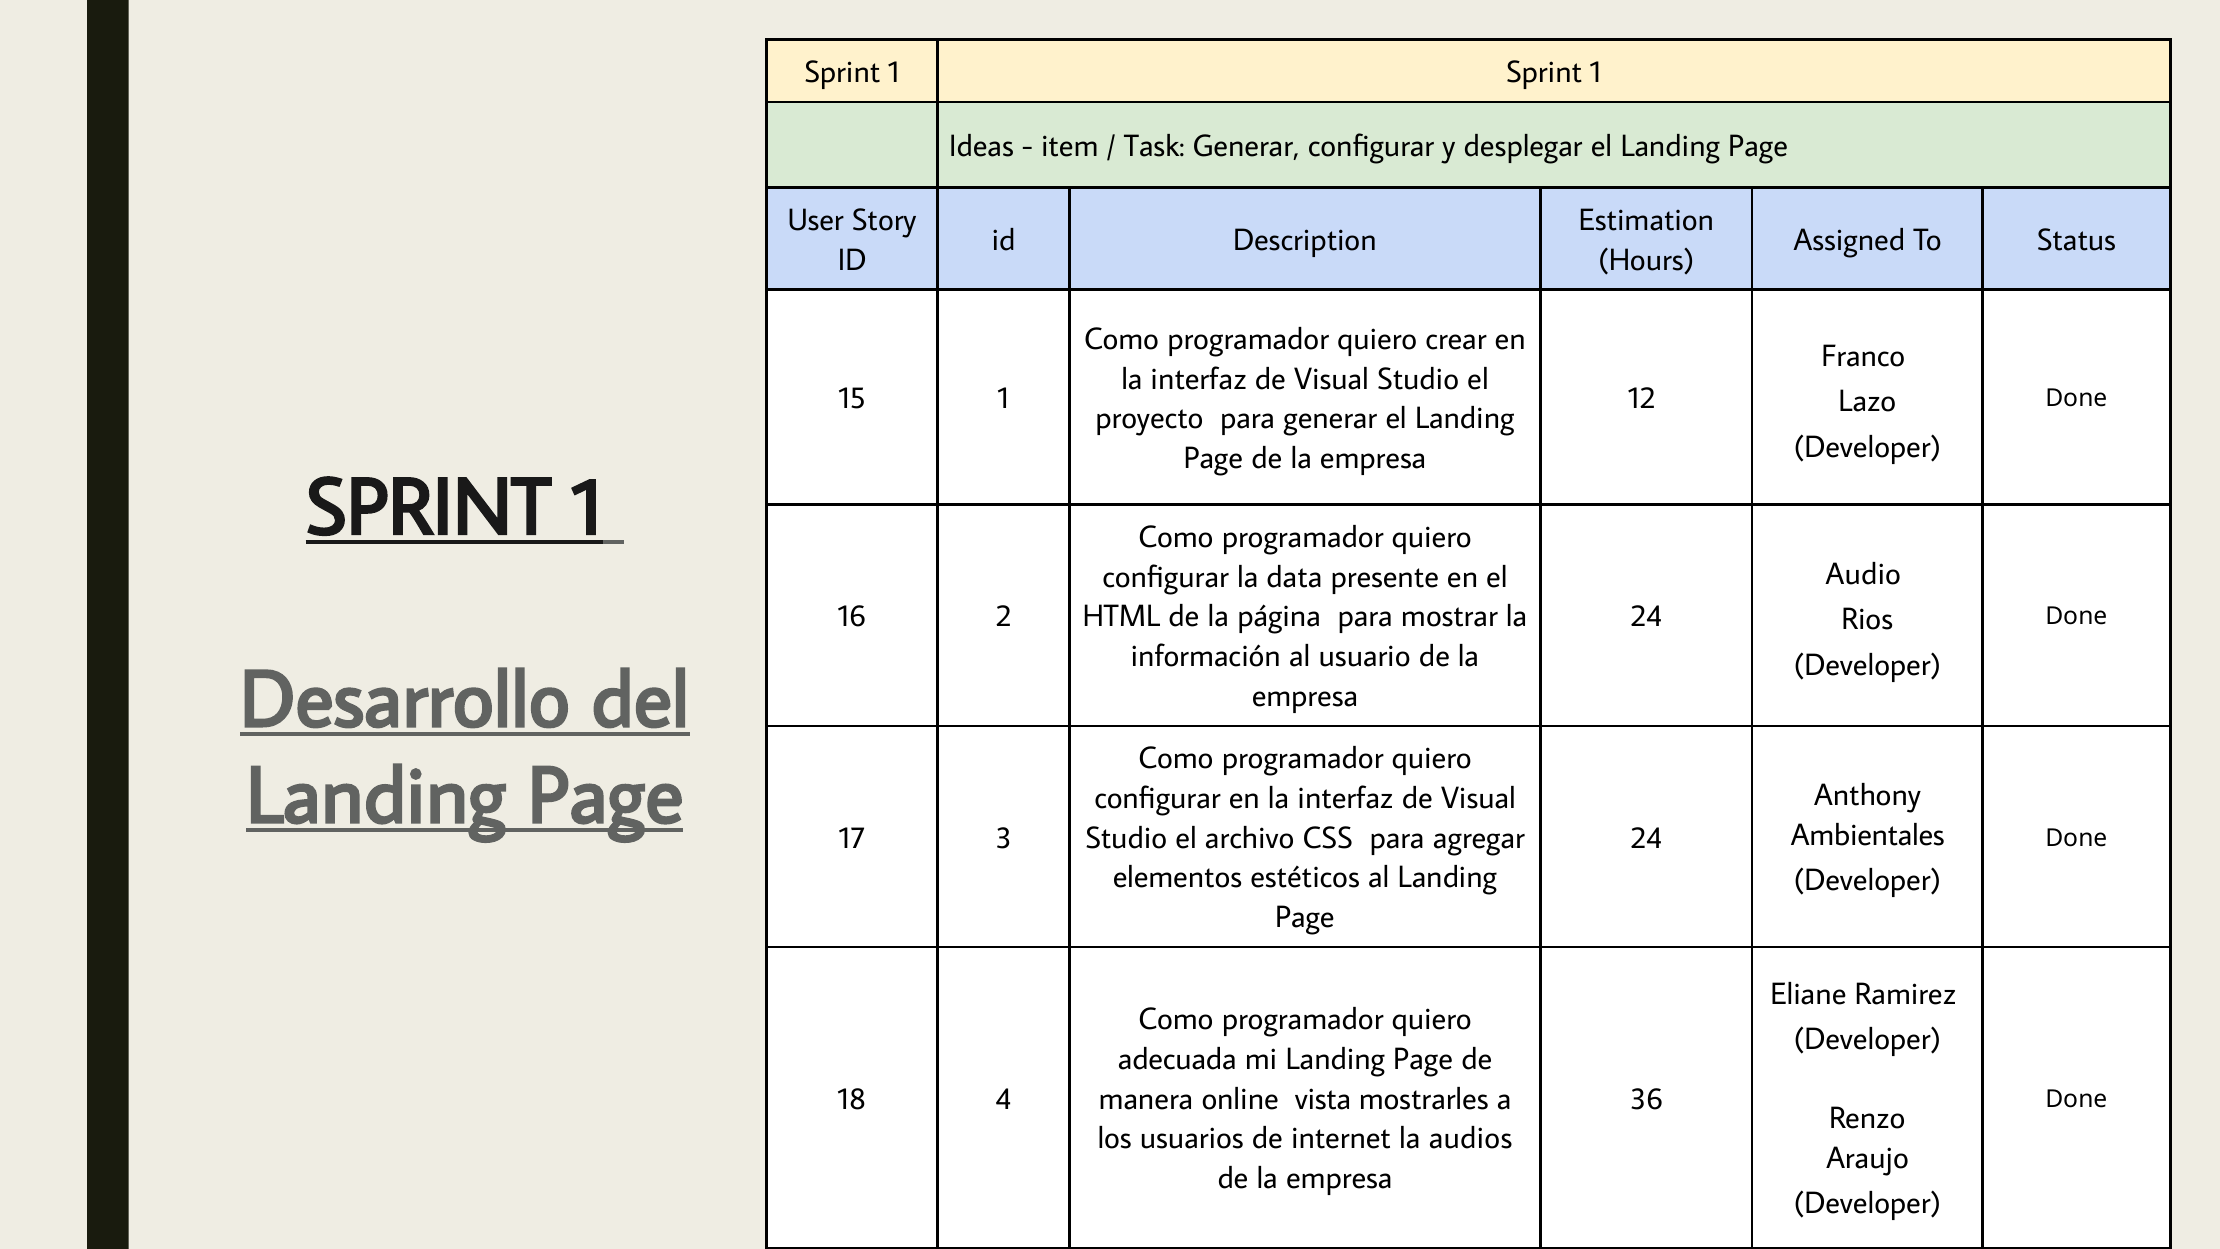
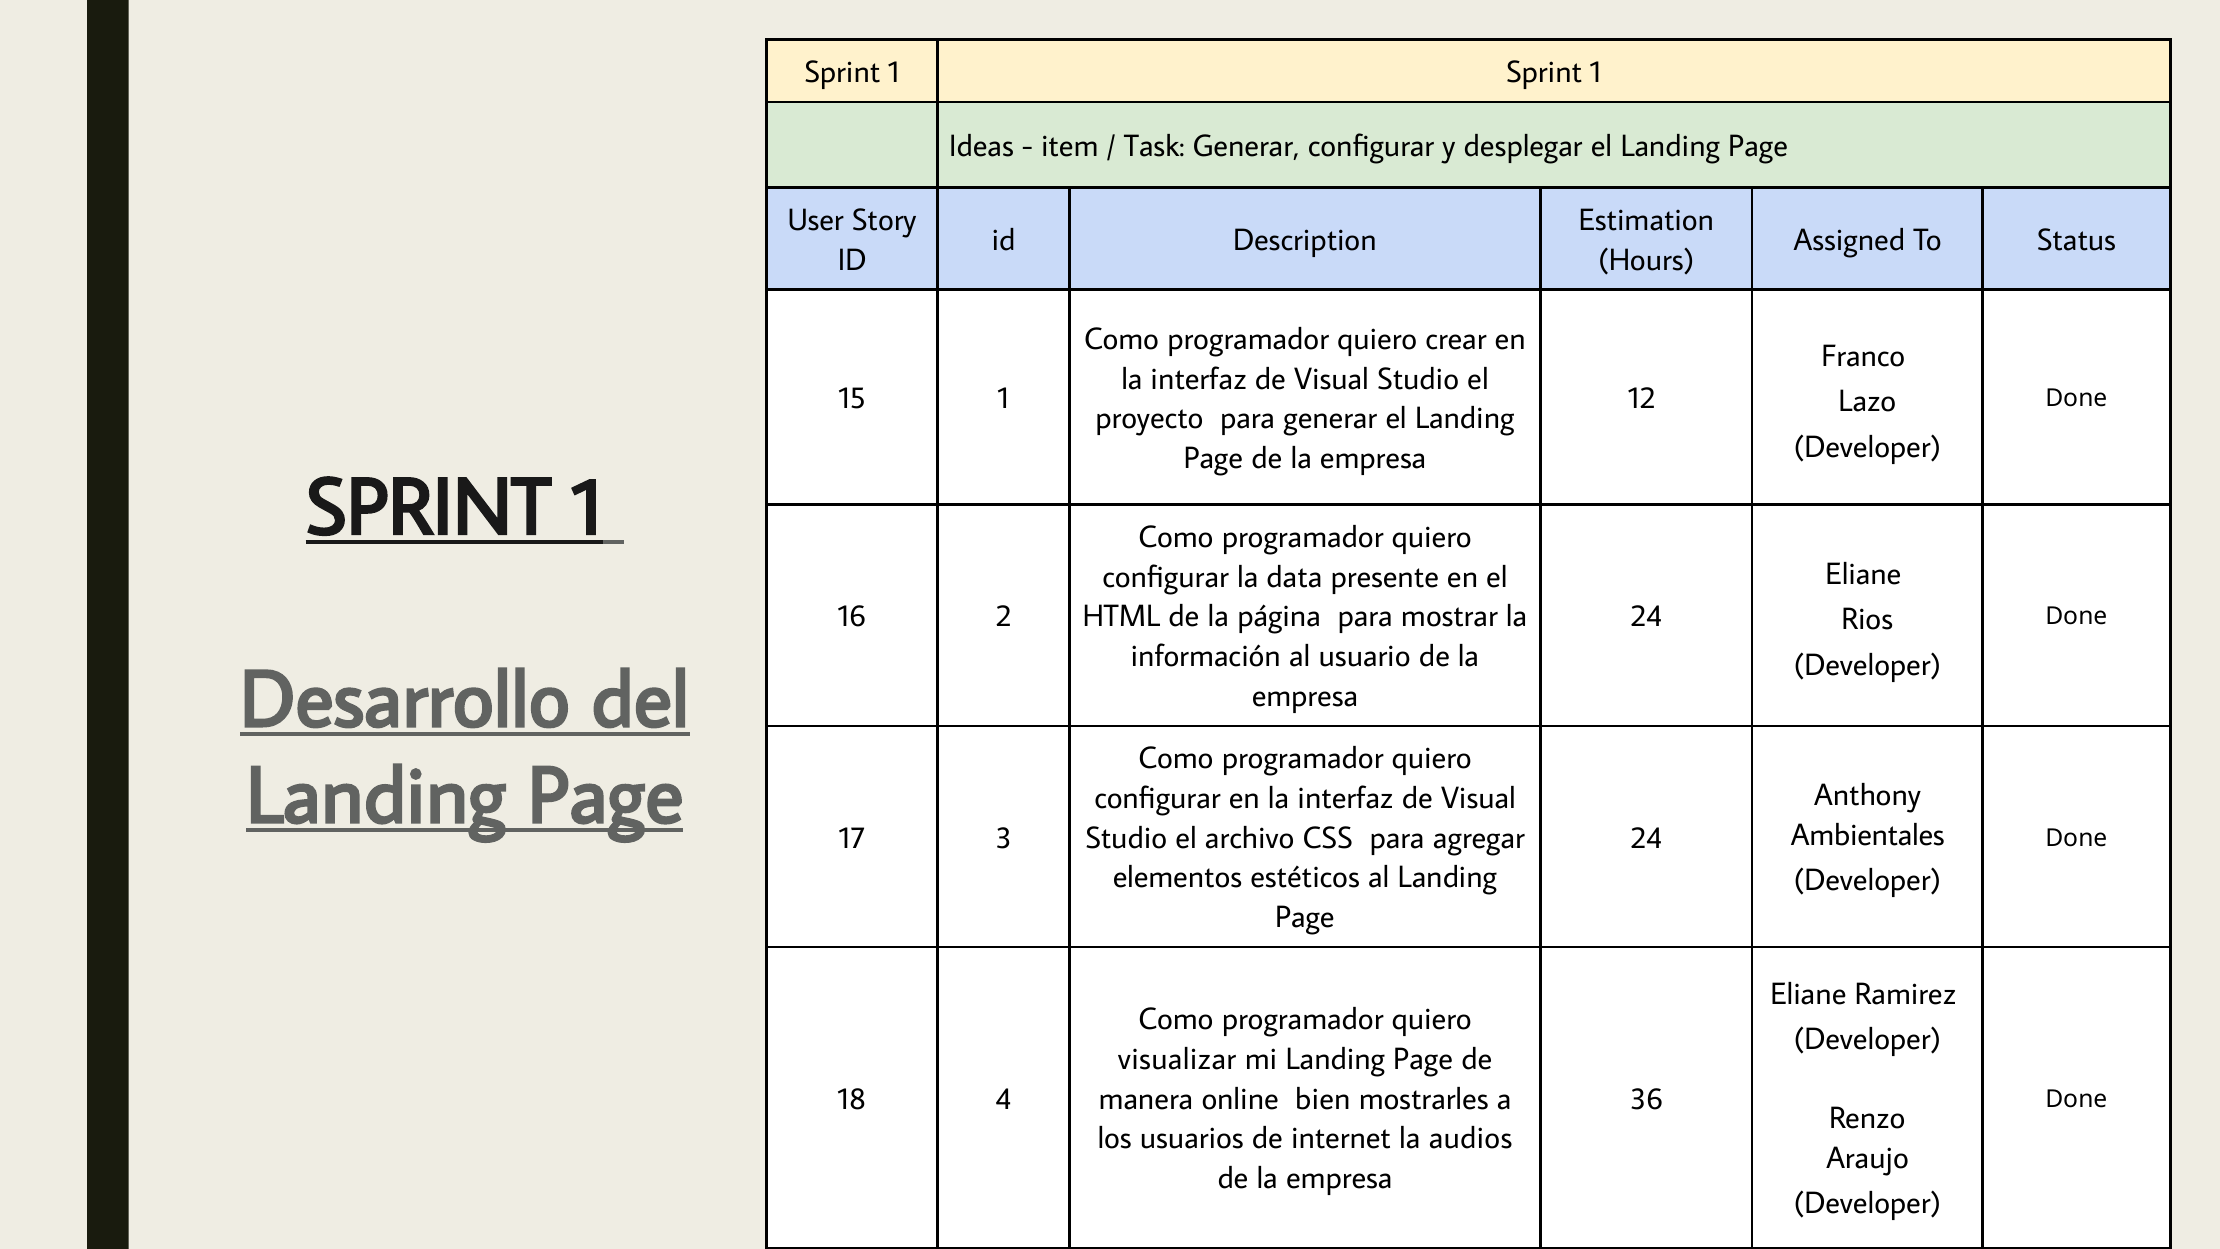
Audio at (1863, 574): Audio -> Eliane
adecuada: adecuada -> visualizar
vista: vista -> bien
